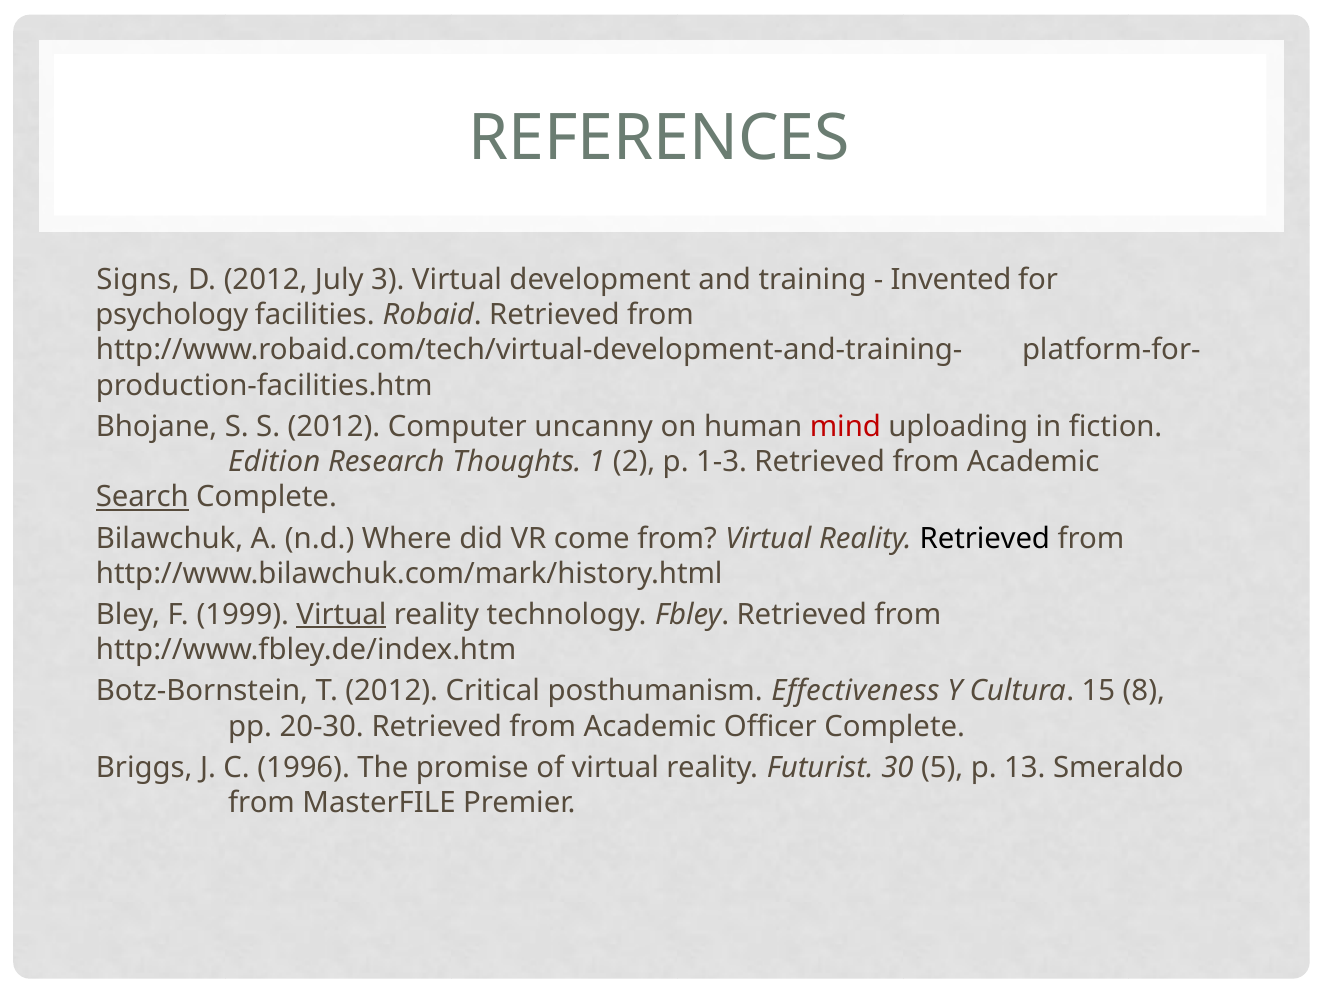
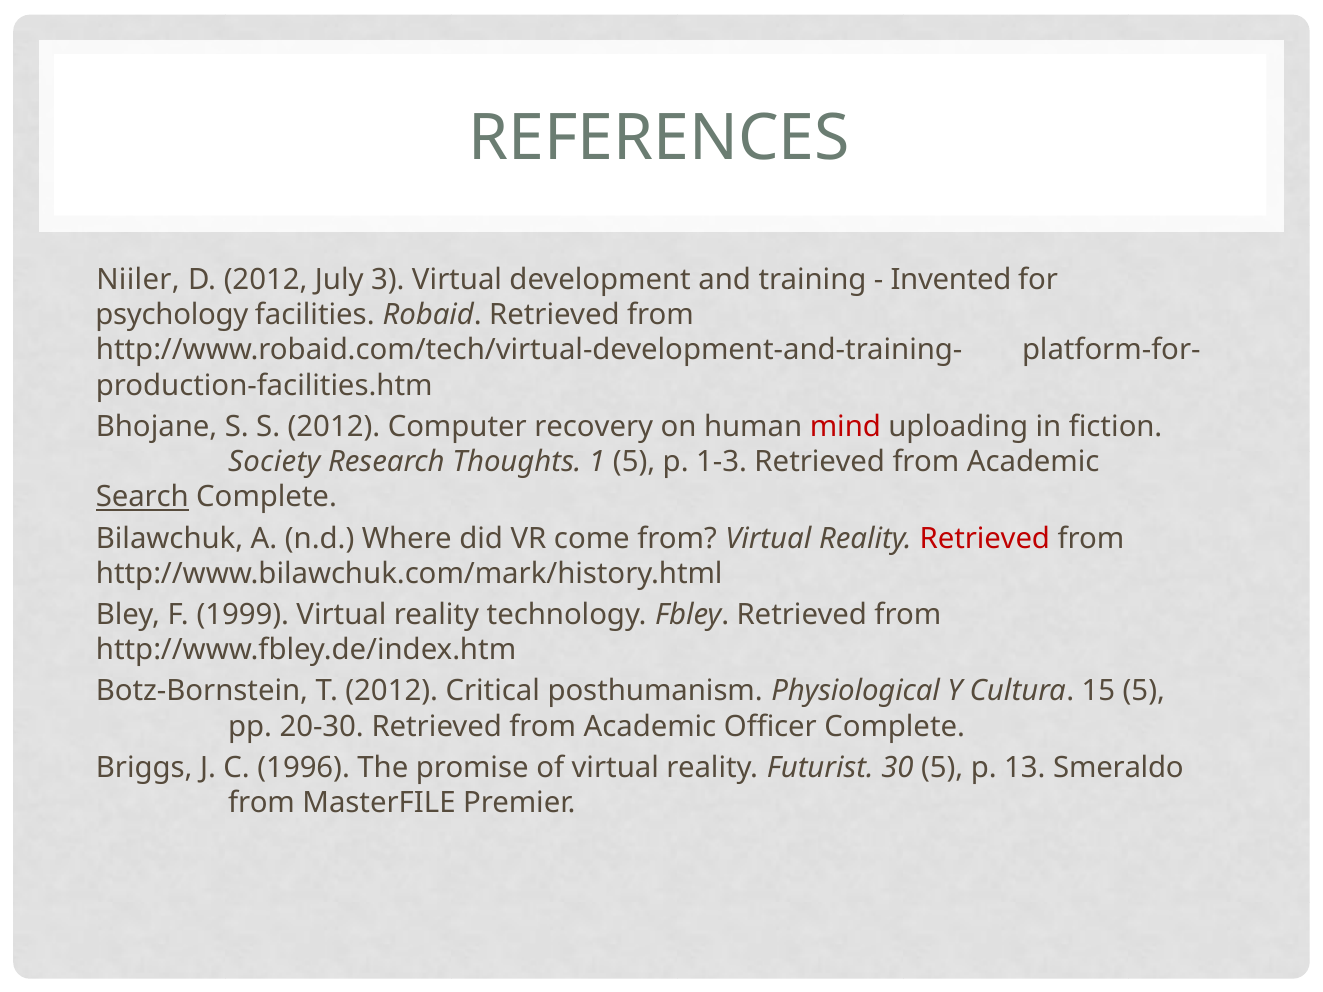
Signs: Signs -> Niiler
uncanny: uncanny -> recovery
Edition: Edition -> Society
1 2: 2 -> 5
Retrieved at (985, 538) colour: black -> red
Virtual at (341, 615) underline: present -> none
Effectiveness: Effectiveness -> Physiological
15 8: 8 -> 5
